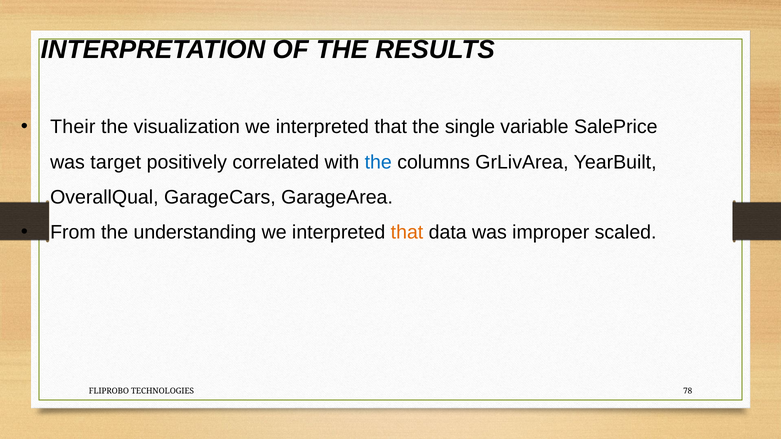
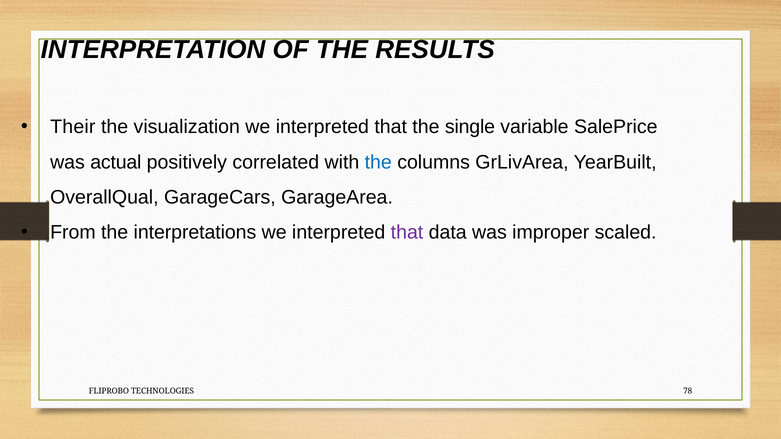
target: target -> actual
understanding: understanding -> interpretations
that at (407, 233) colour: orange -> purple
